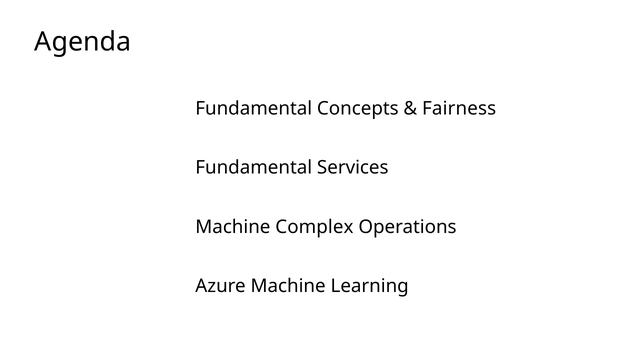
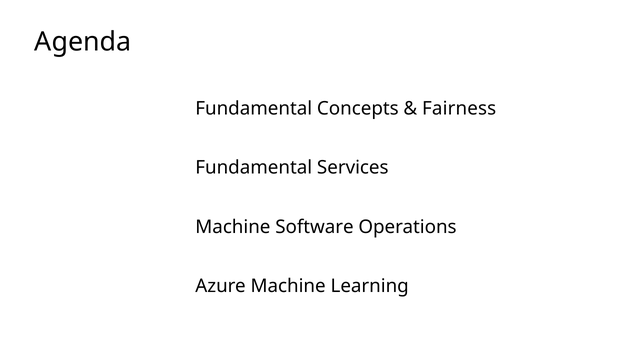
Complex: Complex -> Software
